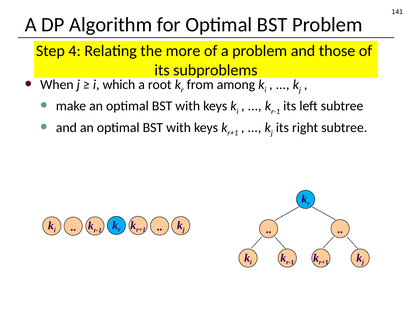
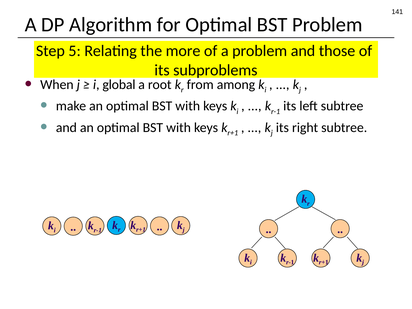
4: 4 -> 5
which: which -> global
